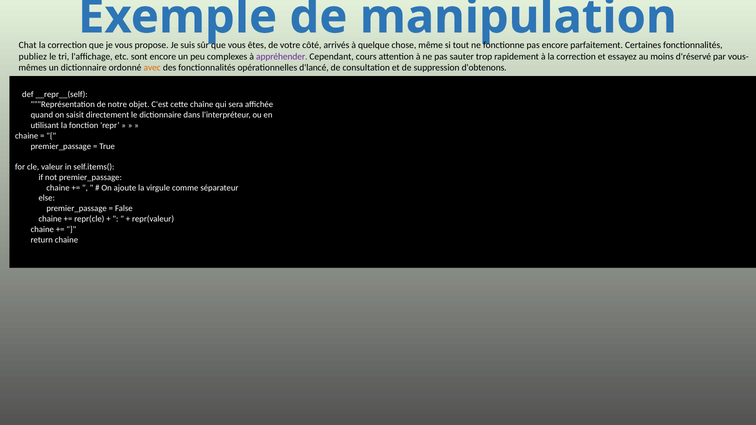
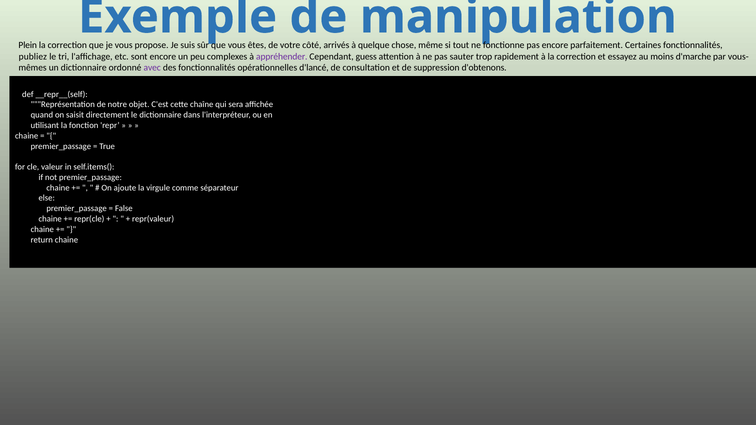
Chat: Chat -> Plein
cours: cours -> guess
d'réservé: d'réservé -> d'marche
avec colour: orange -> purple
